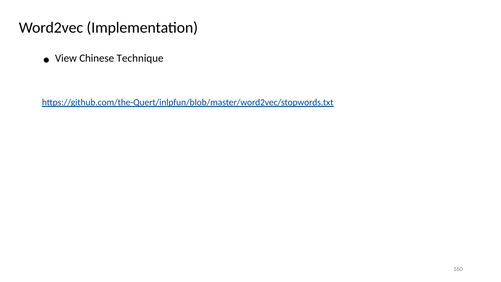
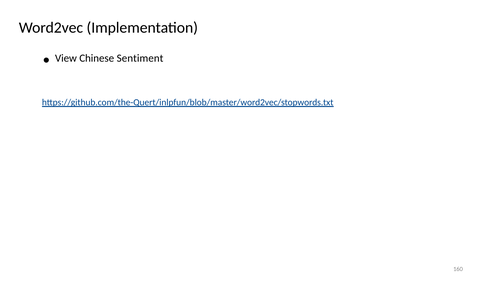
Technique: Technique -> Sentiment
